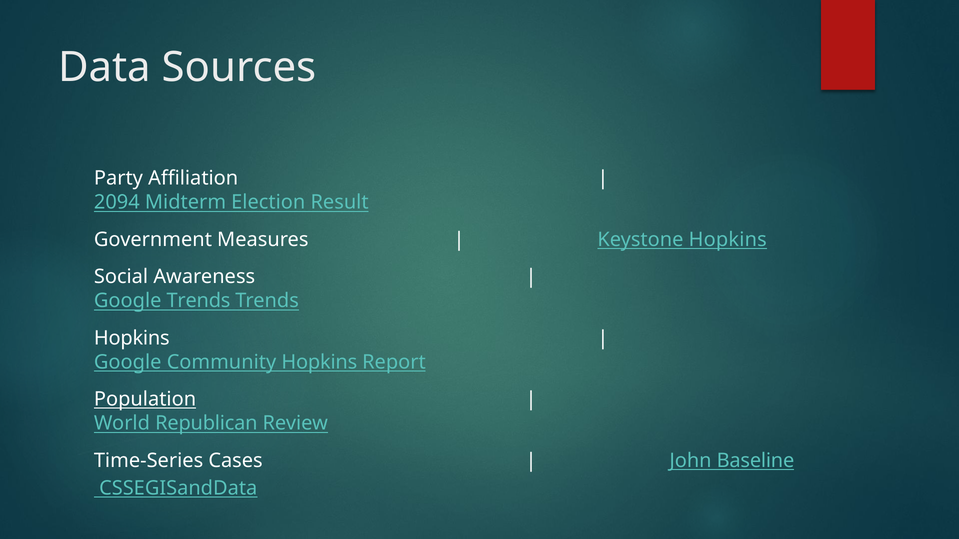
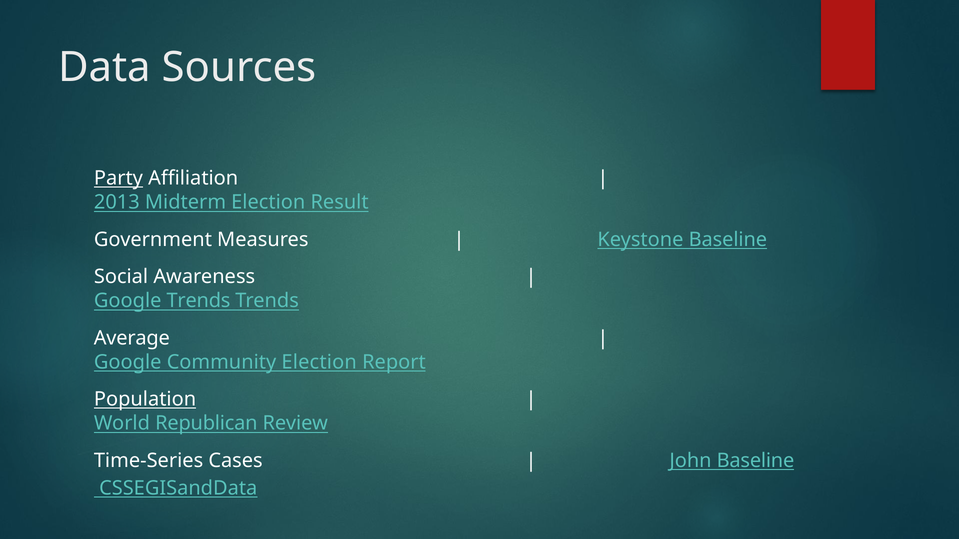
Party underline: none -> present
2094: 2094 -> 2013
Keystone Hopkins: Hopkins -> Baseline
Hopkins at (132, 338): Hopkins -> Average
Community Hopkins: Hopkins -> Election
